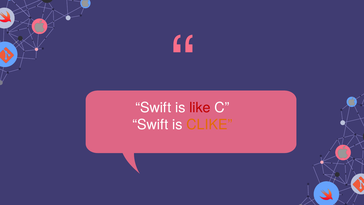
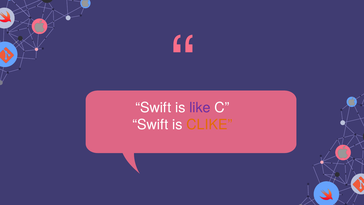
like colour: red -> purple
